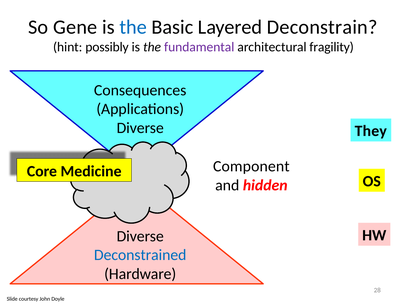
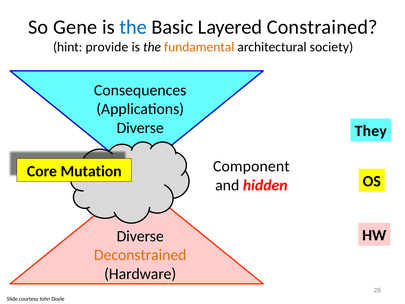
Deconstrain: Deconstrain -> Constrained
possibly: possibly -> provide
fundamental colour: purple -> orange
fragility: fragility -> society
Medicine: Medicine -> Mutation
Deconstrained colour: blue -> orange
